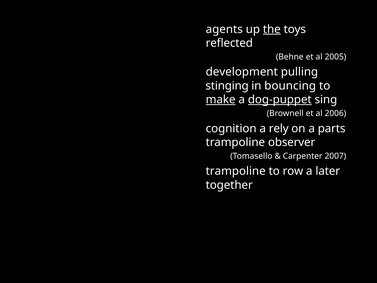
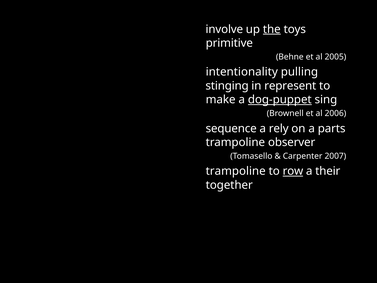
agents: agents -> involve
reﬂected: reﬂected -> primitive
development: development -> intentionality
bouncing: bouncing -> represent
make underline: present -> none
cognition: cognition -> sequence
row underline: none -> present
later: later -> their
